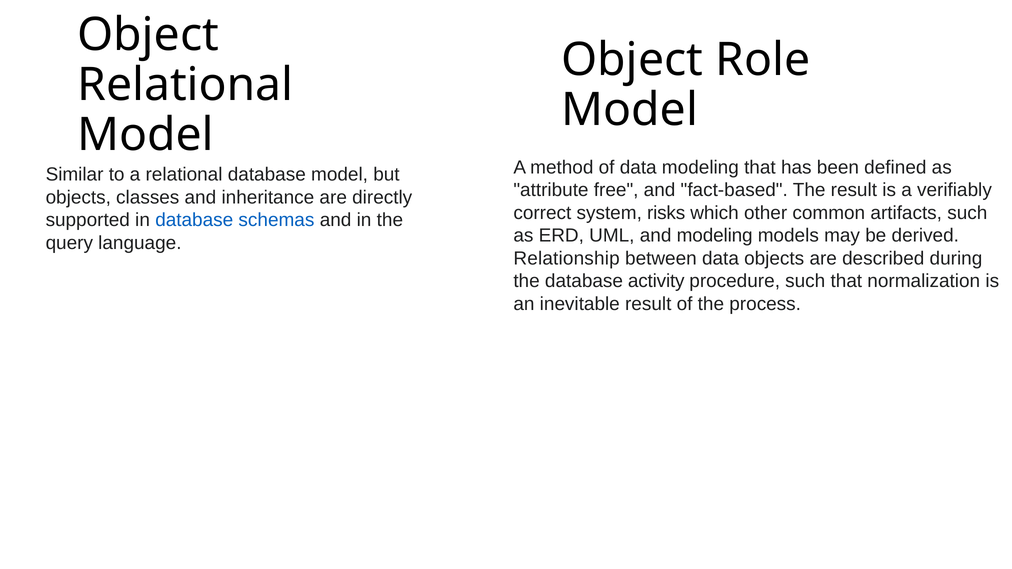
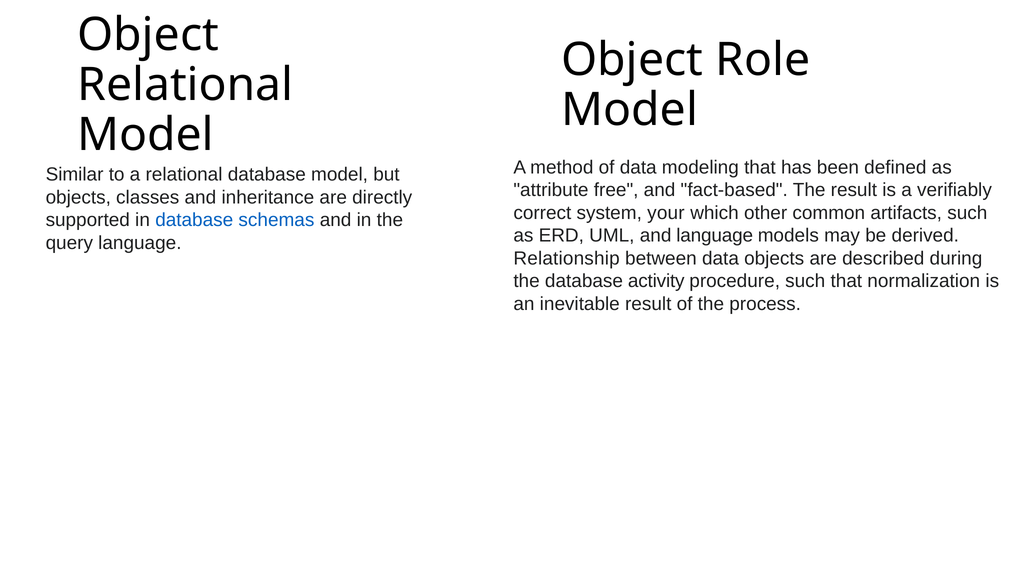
risks: risks -> your
and modeling: modeling -> language
